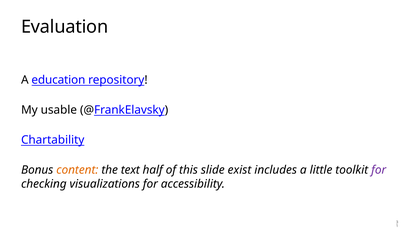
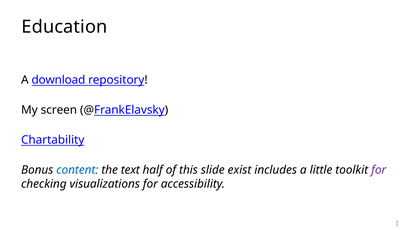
Evaluation: Evaluation -> Education
education: education -> download
usable: usable -> screen
content colour: orange -> blue
